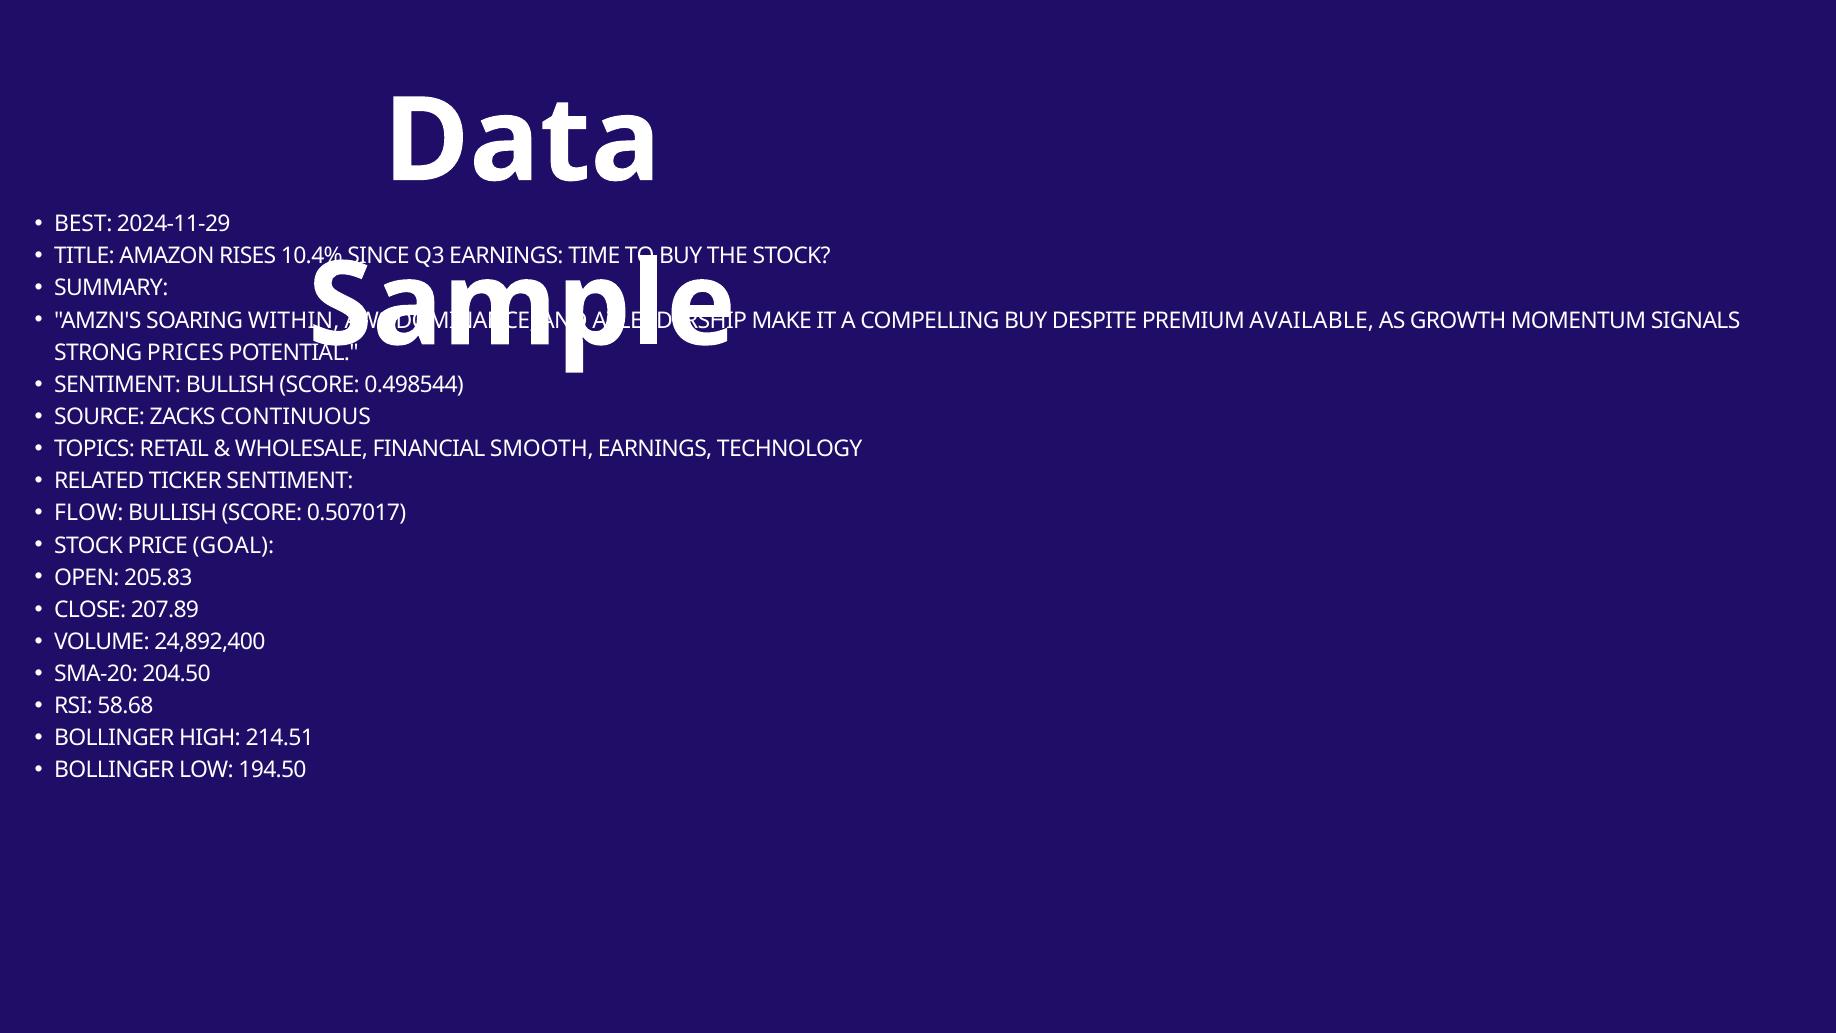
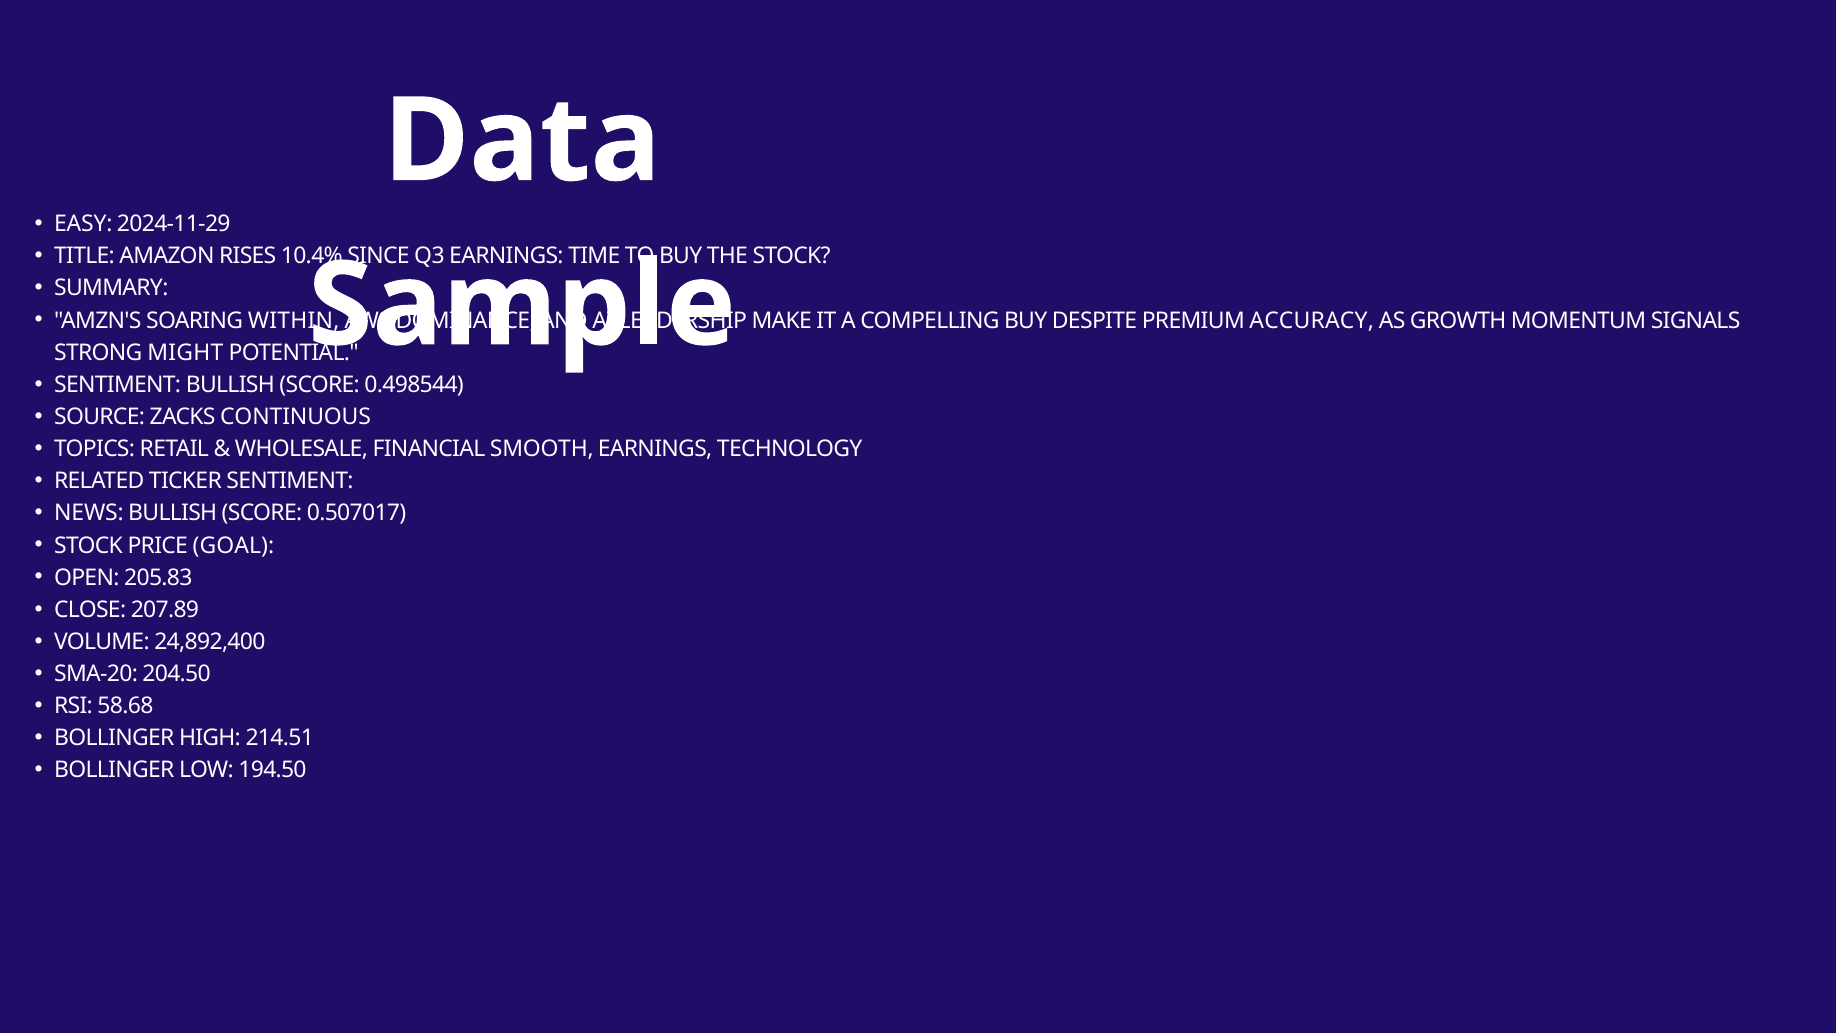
BEST: BEST -> EASY
AVAILABLE: AVAILABLE -> ACCURACY
PRICES: PRICES -> MIGHT
FLOW: FLOW -> NEWS
